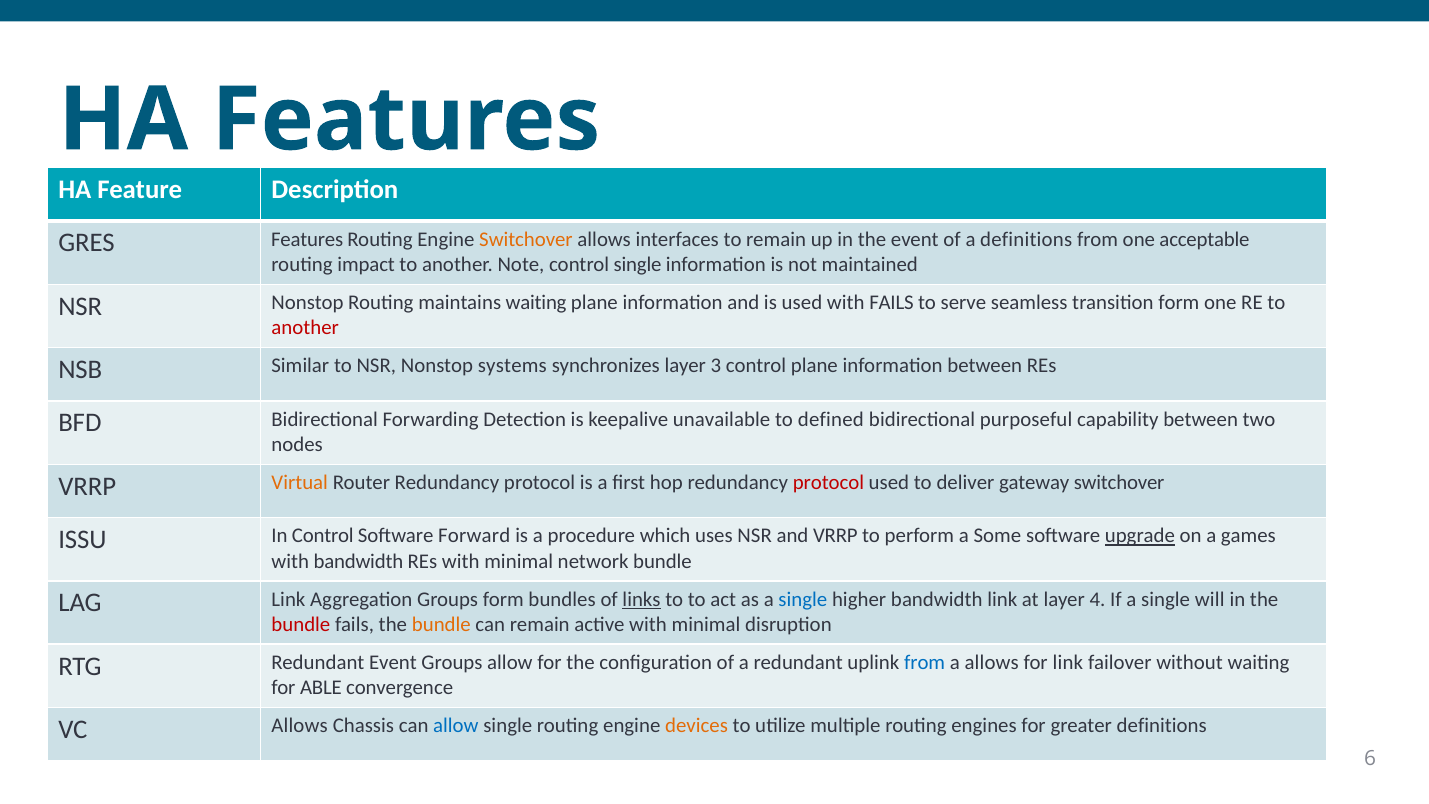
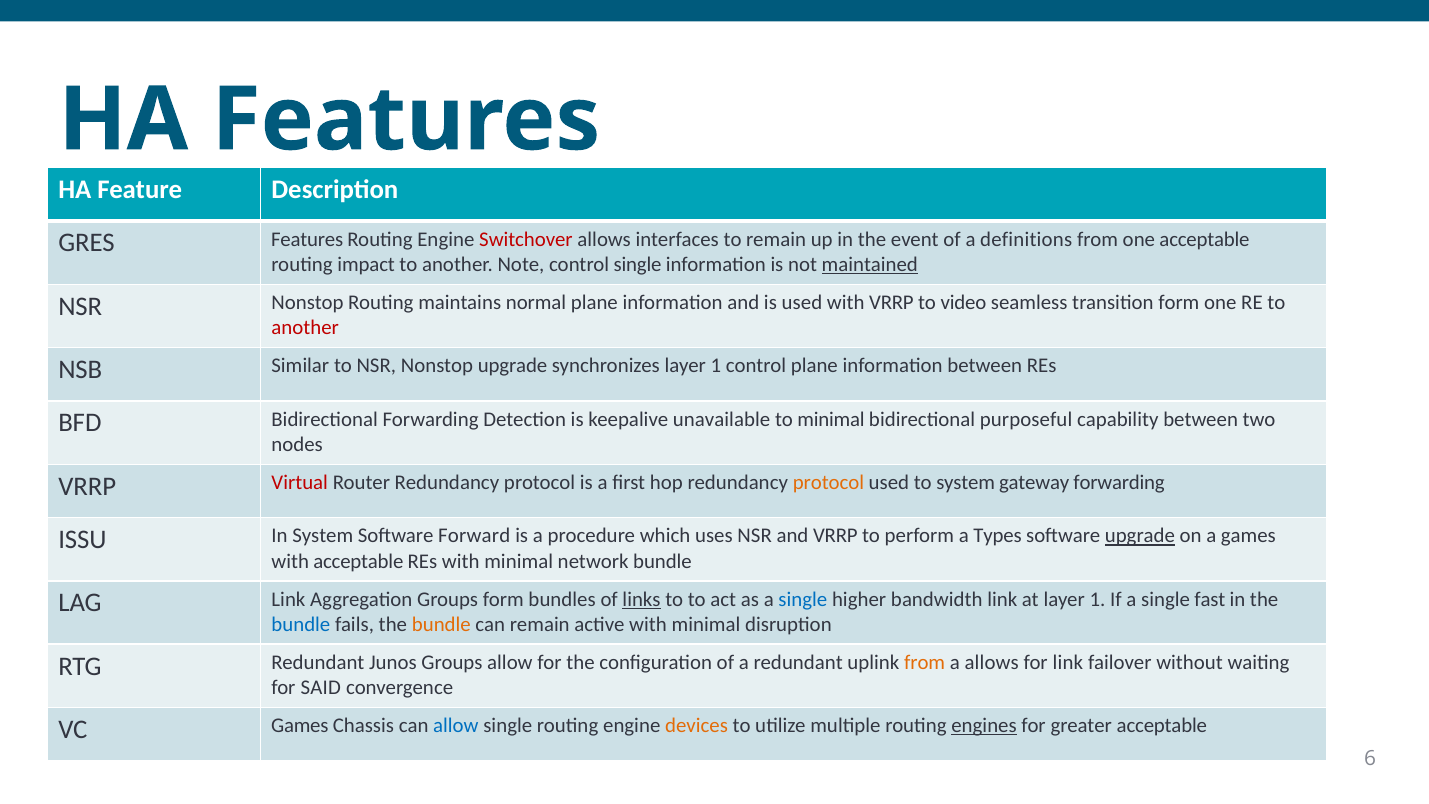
Switchover at (526, 239) colour: orange -> red
maintained underline: none -> present
maintains waiting: waiting -> normal
with FAILS: FAILS -> VRRP
serve: serve -> video
Nonstop systems: systems -> upgrade
synchronizes layer 3: 3 -> 1
to defined: defined -> minimal
Virtual colour: orange -> red
protocol at (828, 482) colour: red -> orange
to deliver: deliver -> system
gateway switchover: switchover -> forwarding
In Control: Control -> System
Some: Some -> Types
with bandwidth: bandwidth -> acceptable
at layer 4: 4 -> 1
will: will -> fast
bundle at (301, 624) colour: red -> blue
Redundant Event: Event -> Junos
from at (925, 662) colour: blue -> orange
ABLE: ABLE -> SAID
VC Allows: Allows -> Games
engines underline: none -> present
greater definitions: definitions -> acceptable
